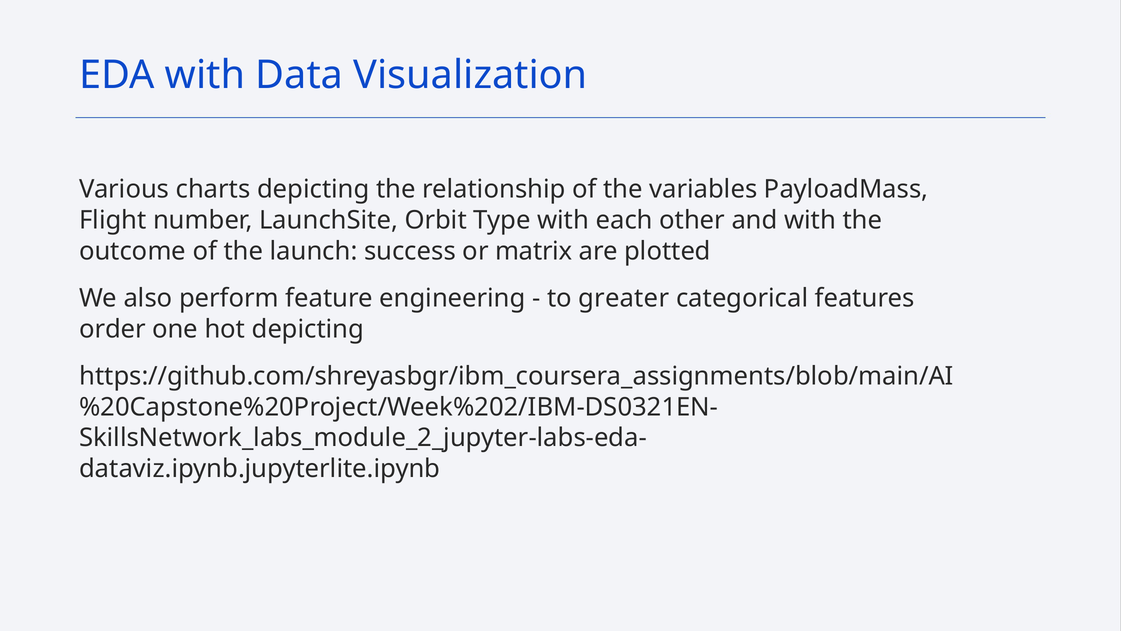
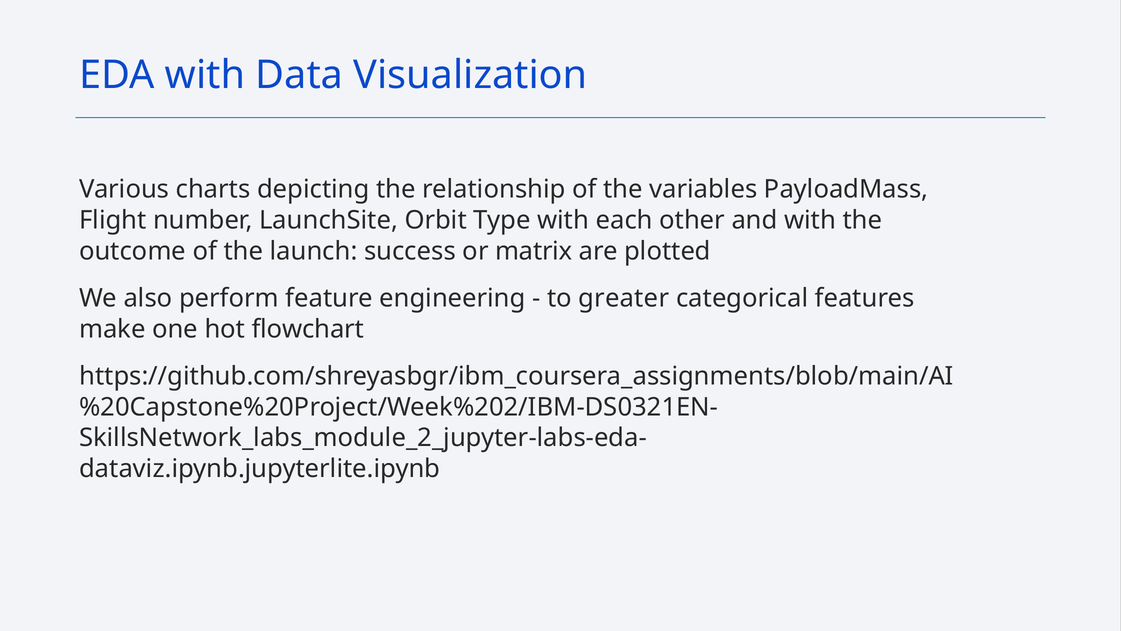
order: order -> make
hot depicting: depicting -> flowchart
